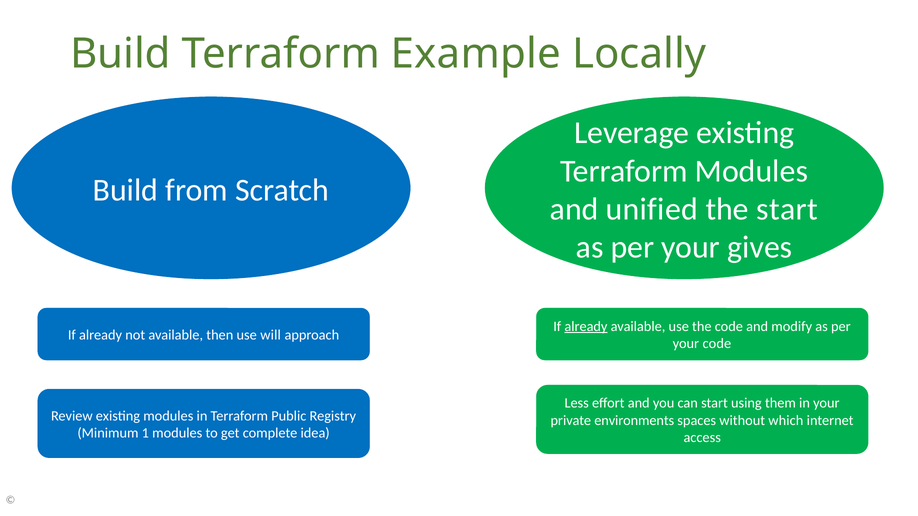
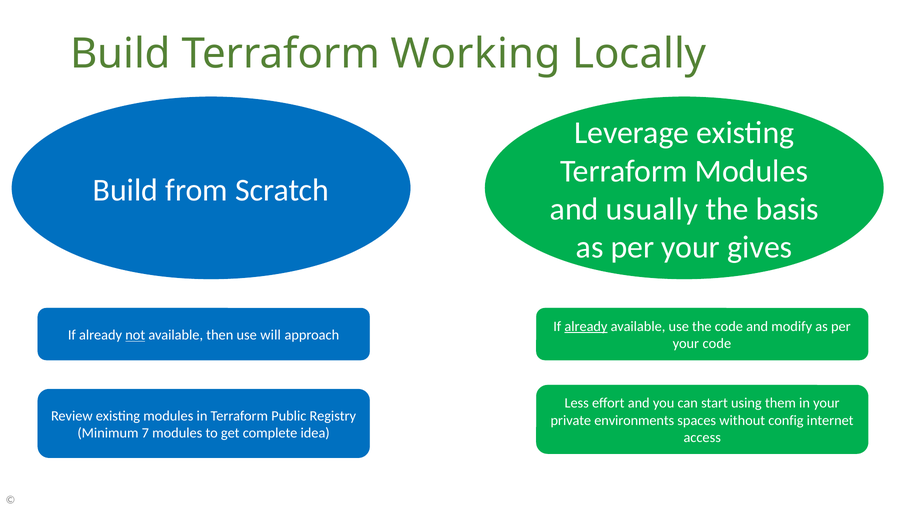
Example: Example -> Working
unified: unified -> usually
the start: start -> basis
not underline: none -> present
which: which -> config
1: 1 -> 7
